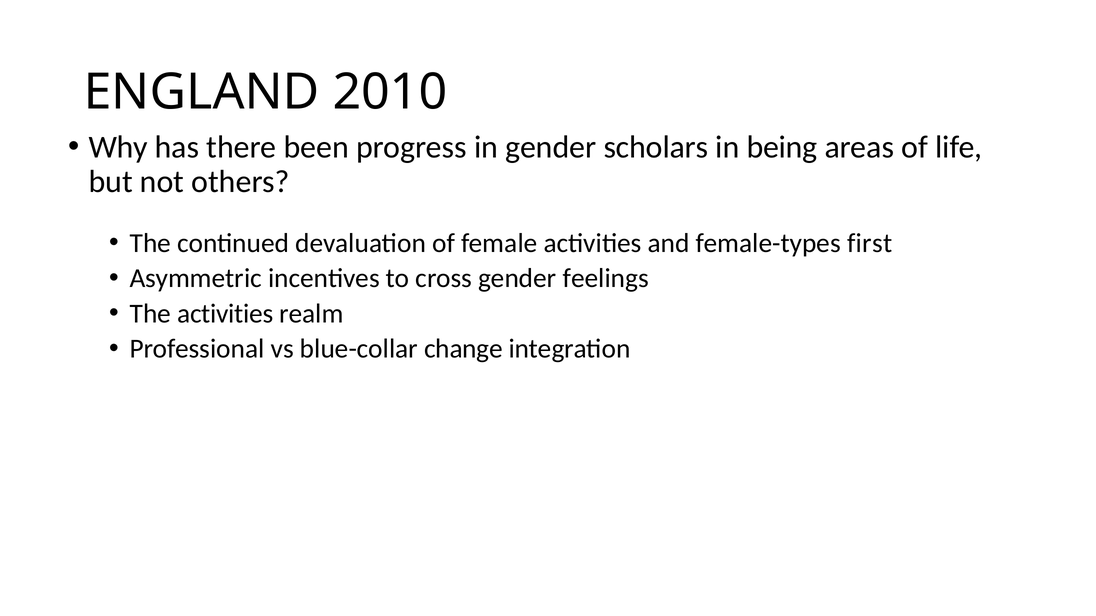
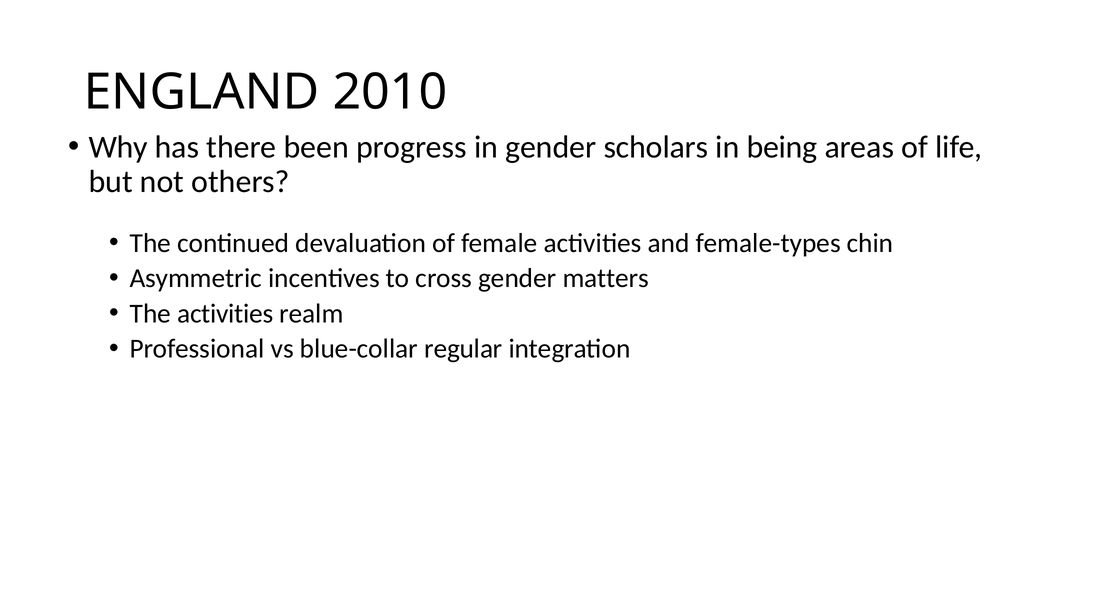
first: first -> chin
feelings: feelings -> matters
change: change -> regular
